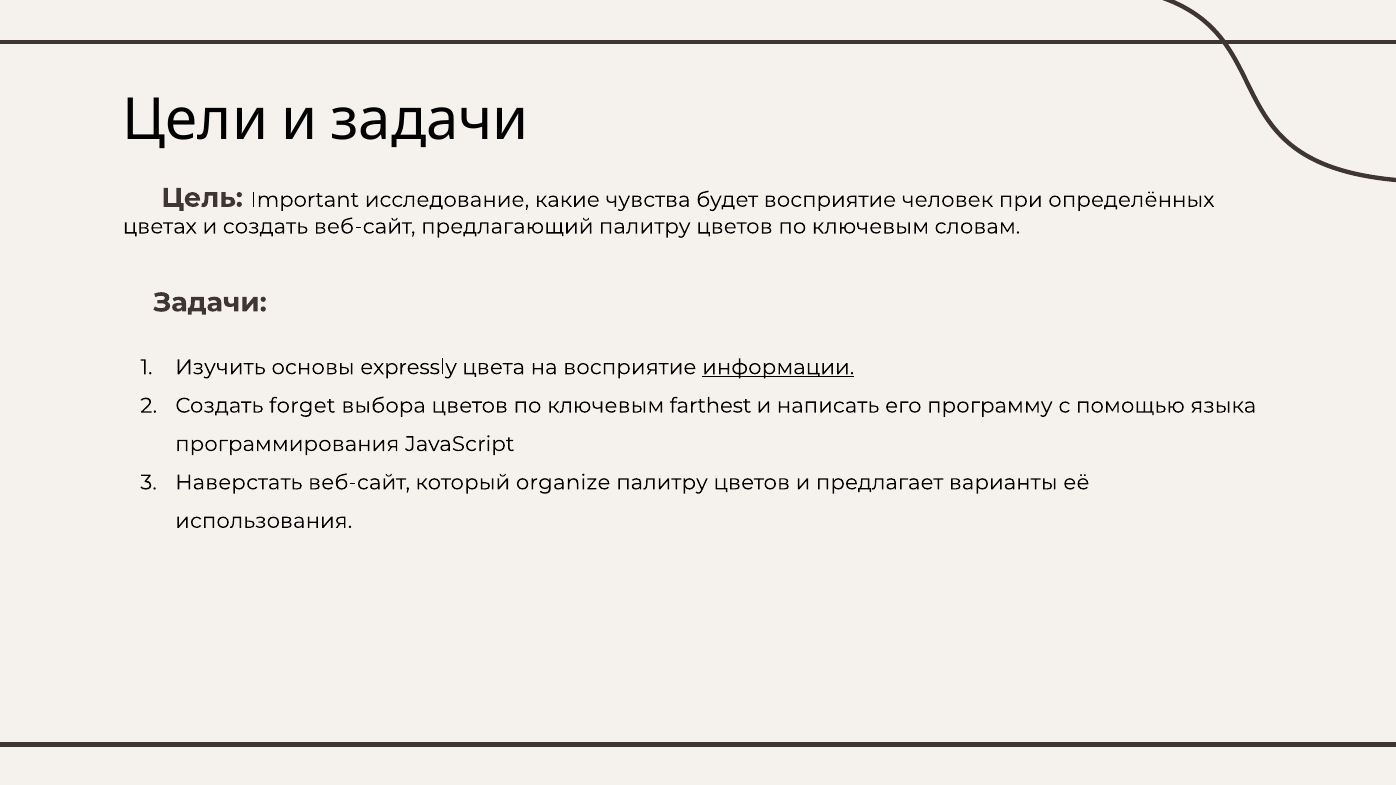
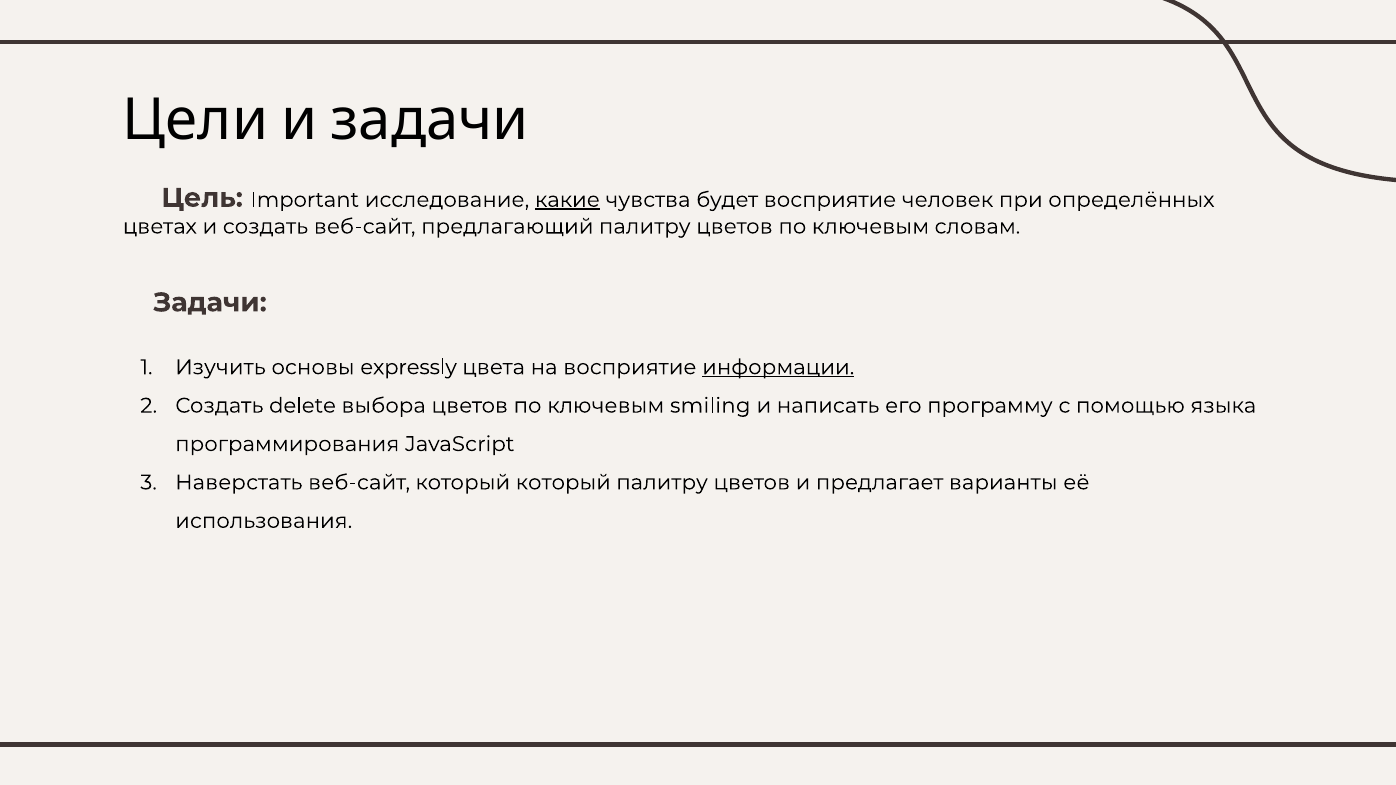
какие underline: none -> present
forget: forget -> delete
farthest: farthest -> smiling
который organize: organize -> который
